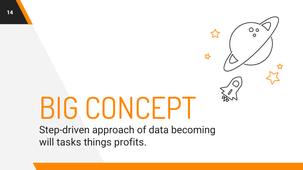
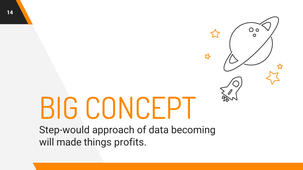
Step-driven: Step-driven -> Step-would
tasks: tasks -> made
